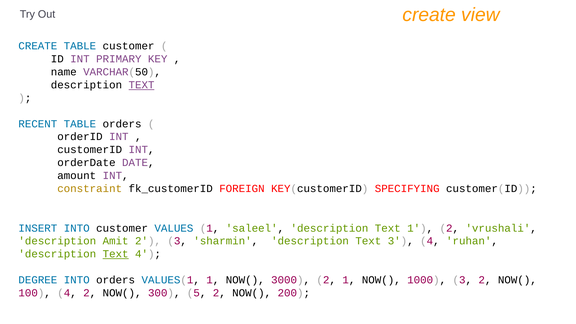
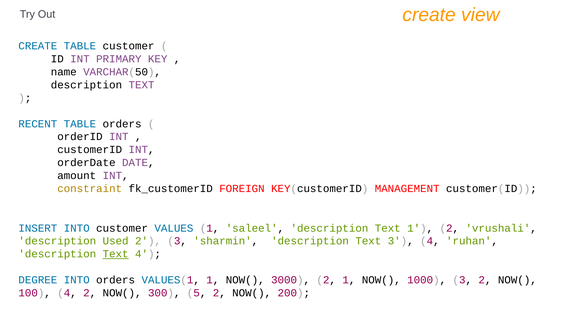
TEXT at (142, 85) underline: present -> none
SPECIFYING: SPECIFYING -> MANAGEMENT
Amit: Amit -> Used
